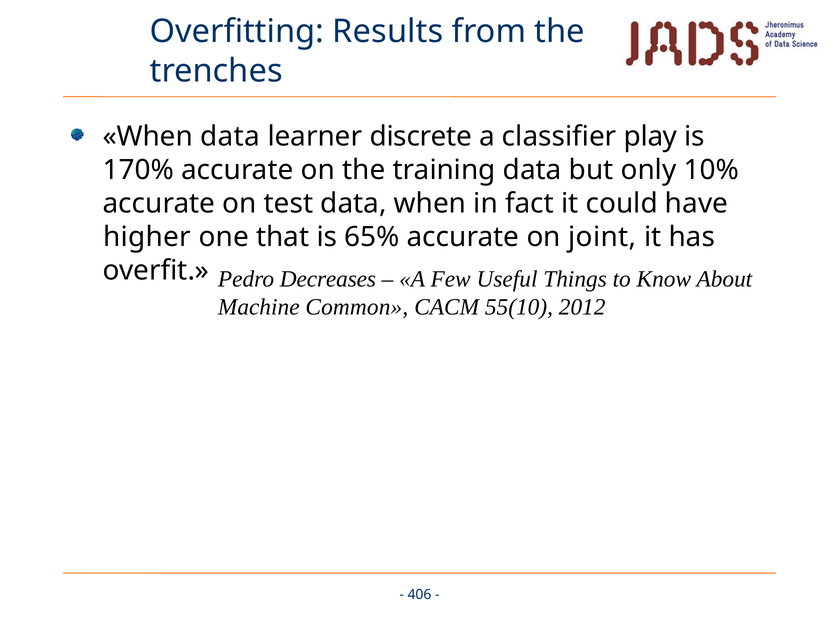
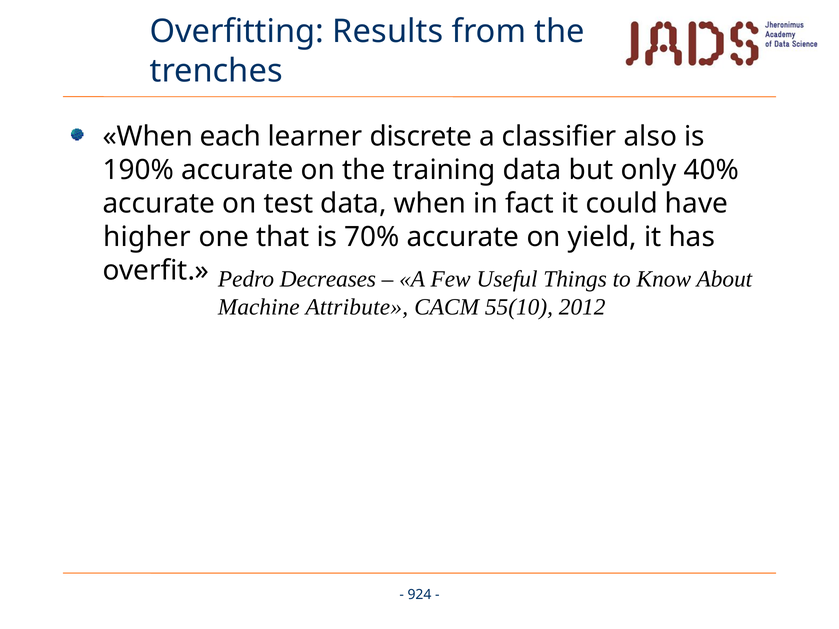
When data: data -> each
play: play -> also
170%: 170% -> 190%
10%: 10% -> 40%
65%: 65% -> 70%
joint: joint -> yield
Common: Common -> Attribute
406: 406 -> 924
